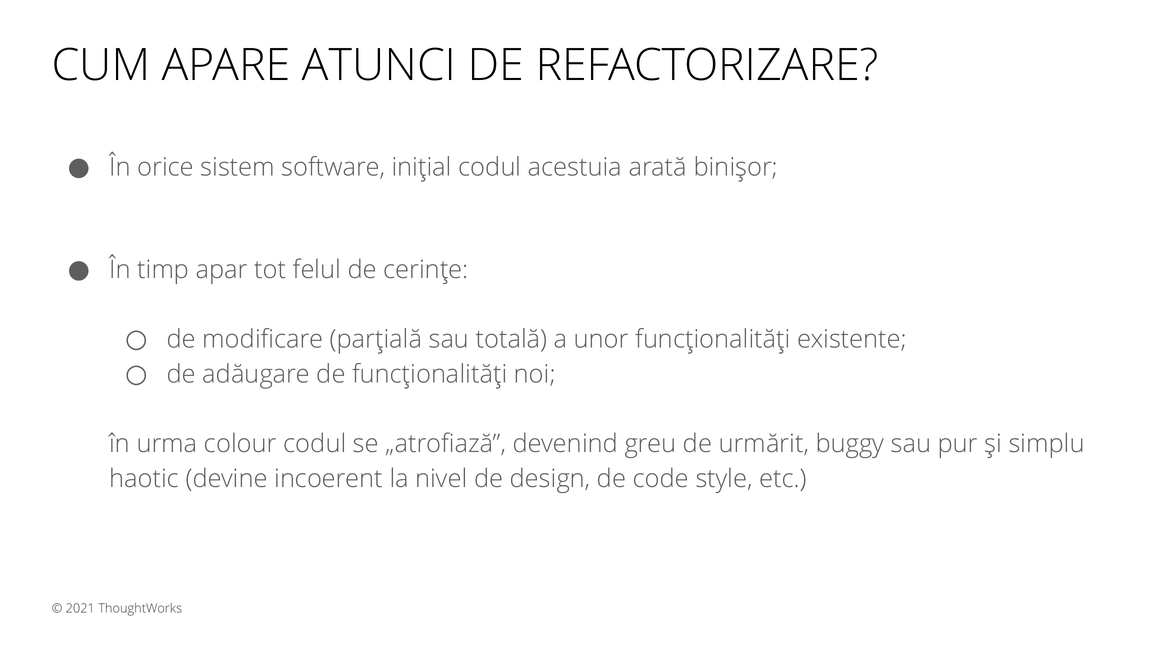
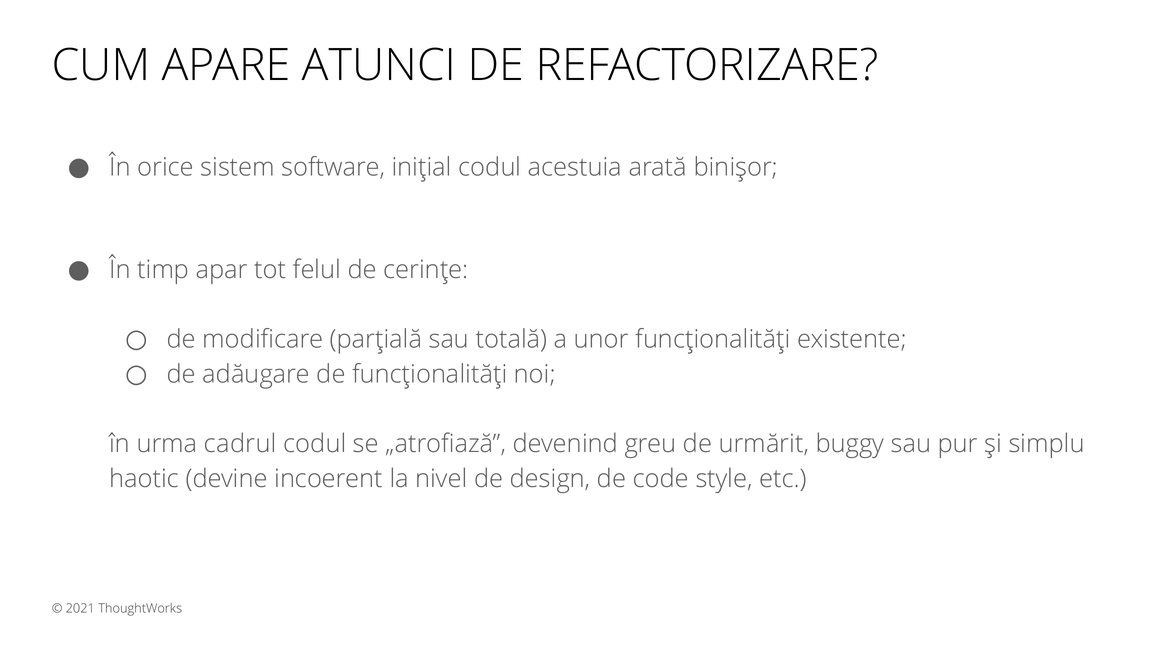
colour: colour -> cadrul
